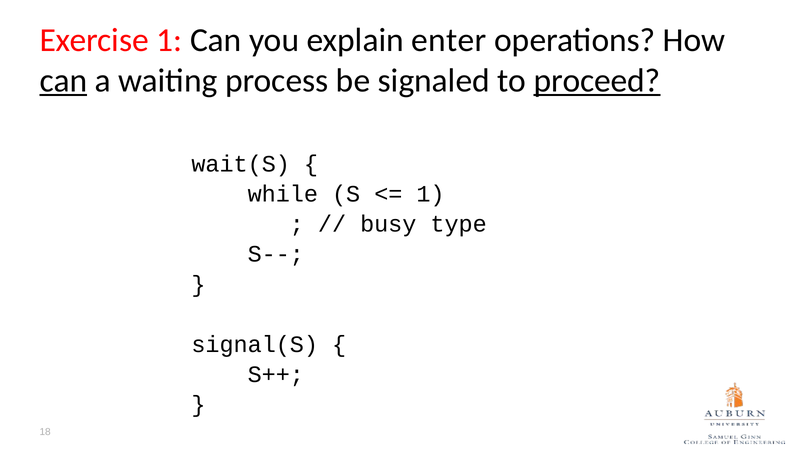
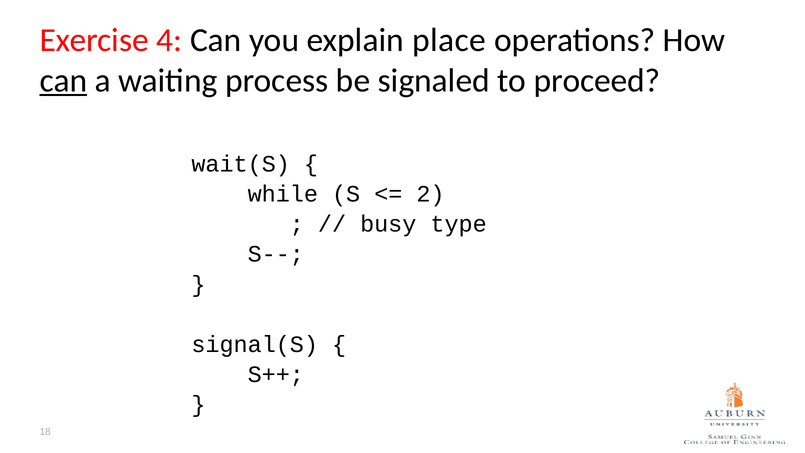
Exercise 1: 1 -> 4
enter: enter -> place
proceed underline: present -> none
1 at (430, 194): 1 -> 2
